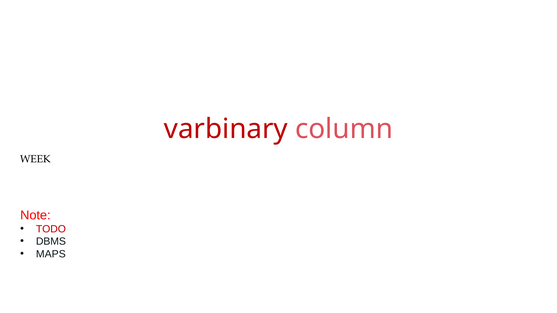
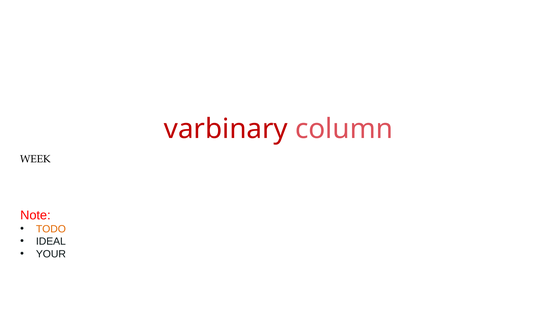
TODO colour: red -> orange
DBMS: DBMS -> IDEAL
MAPS: MAPS -> YOUR
